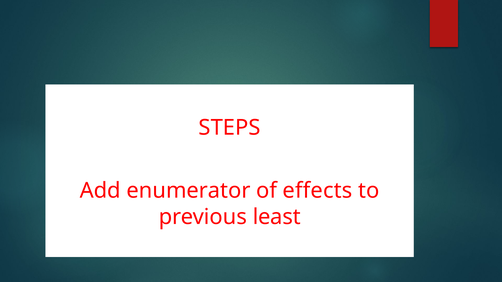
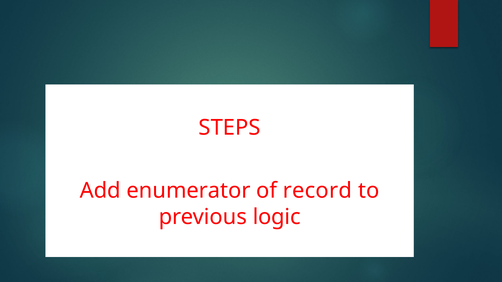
effects: effects -> record
least: least -> logic
